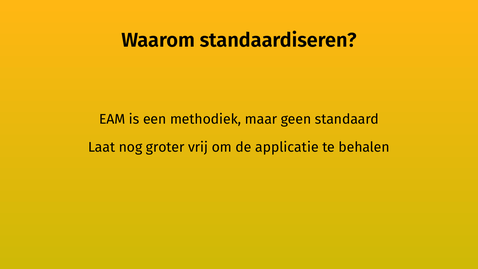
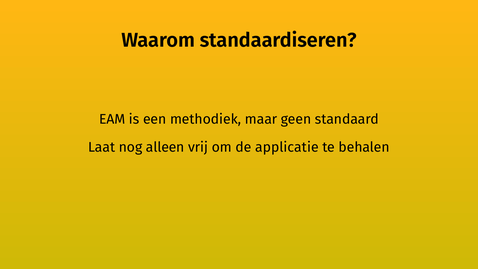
groter: groter -> alleen
